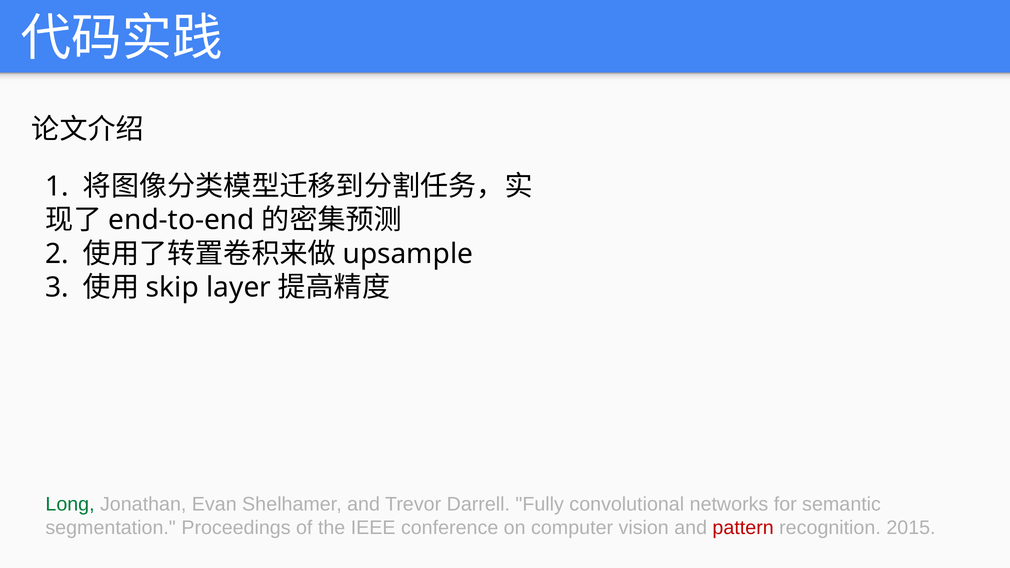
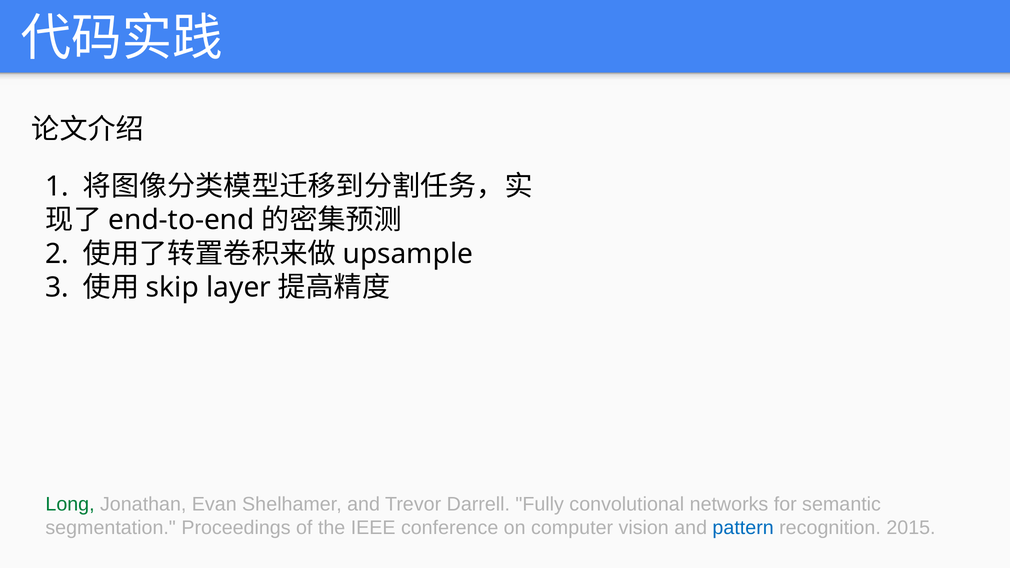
pattern colour: red -> blue
